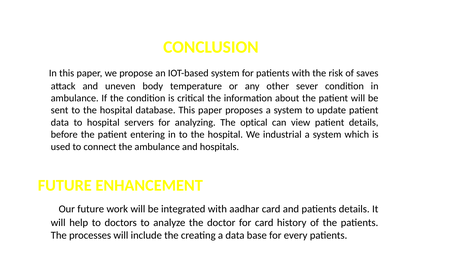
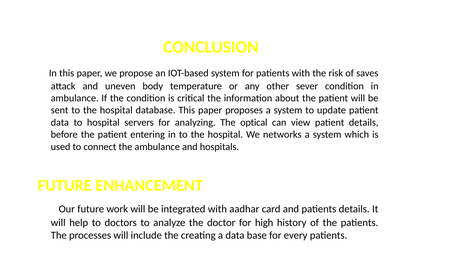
industrial: industrial -> networks
for card: card -> high
